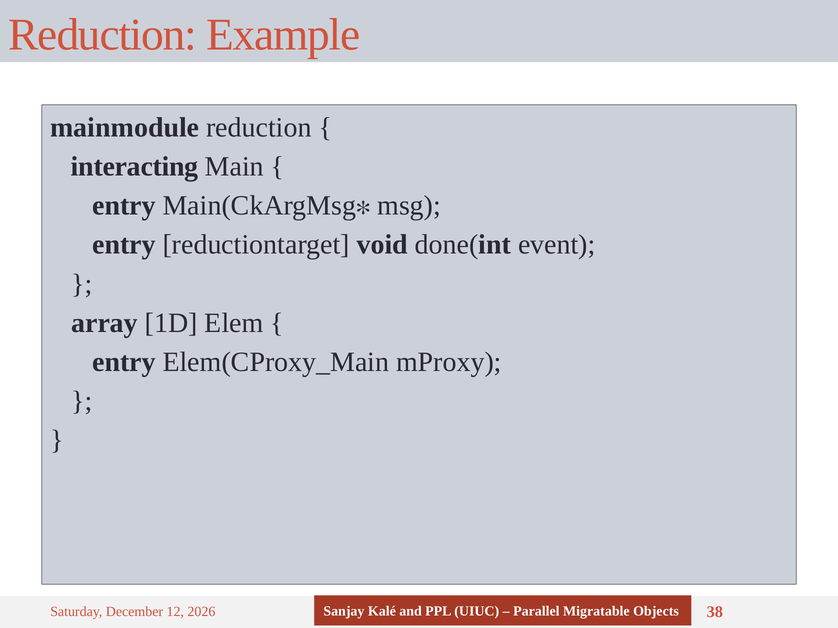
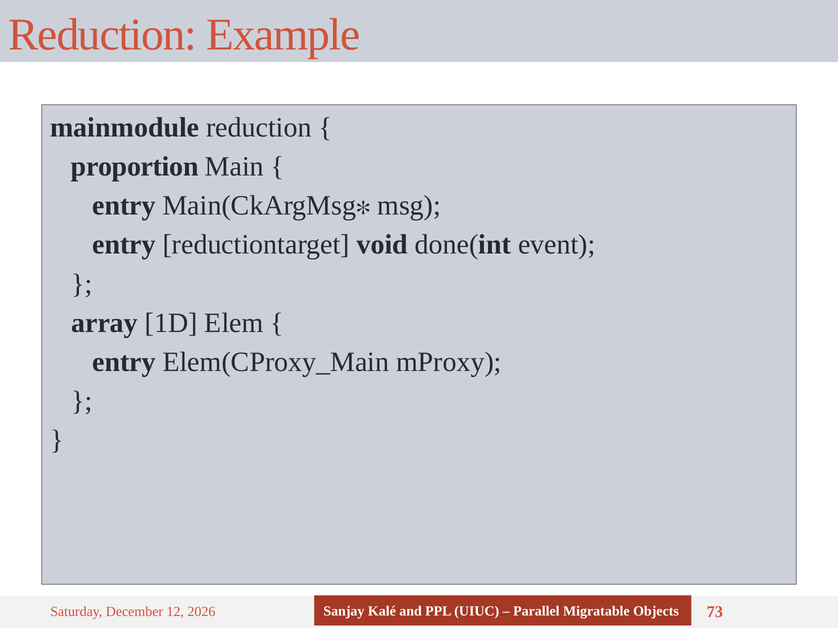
interacting: interacting -> proportion
38: 38 -> 73
